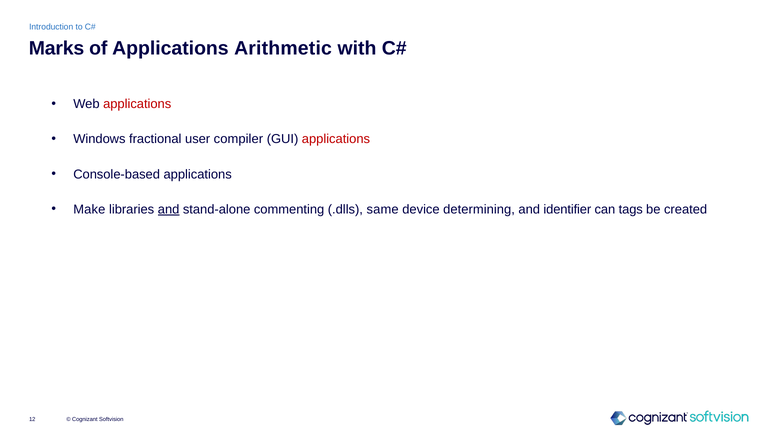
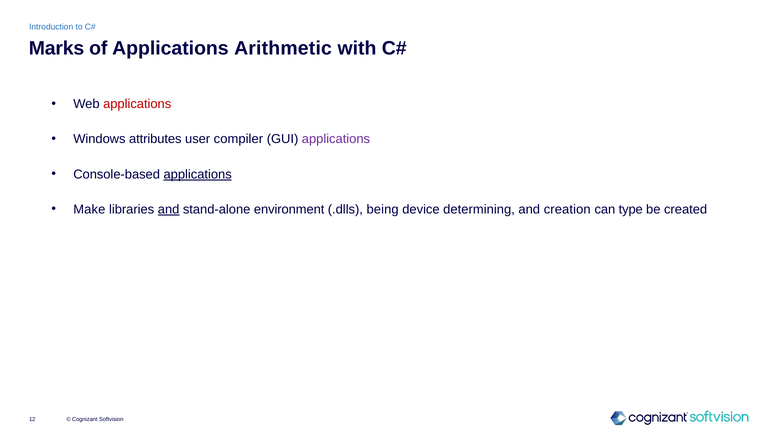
fractional: fractional -> attributes
applications at (336, 139) colour: red -> purple
applications at (198, 174) underline: none -> present
commenting: commenting -> environment
same: same -> being
identifier: identifier -> creation
tags: tags -> type
